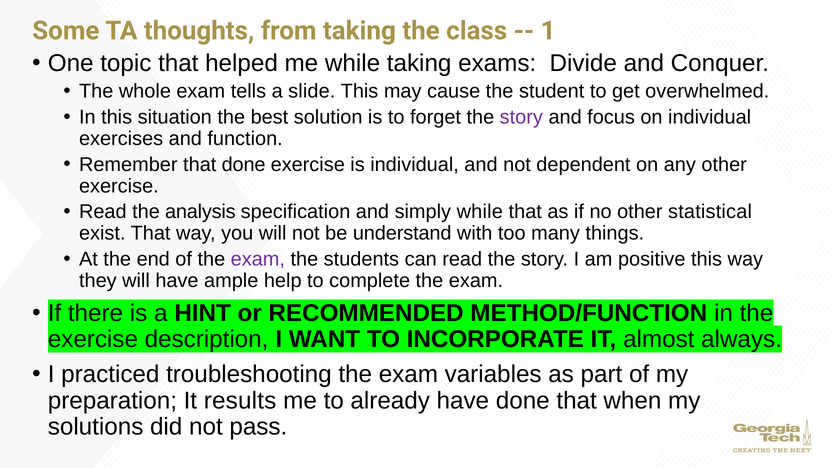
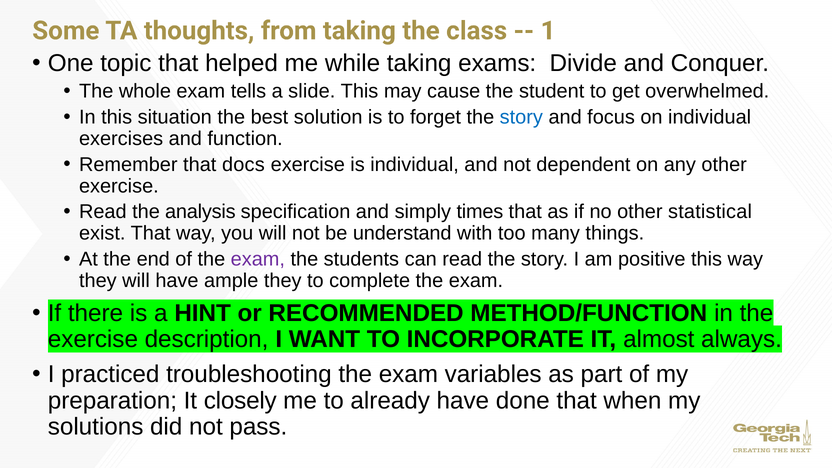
story at (521, 117) colour: purple -> blue
that done: done -> docs
simply while: while -> times
ample help: help -> they
results: results -> closely
